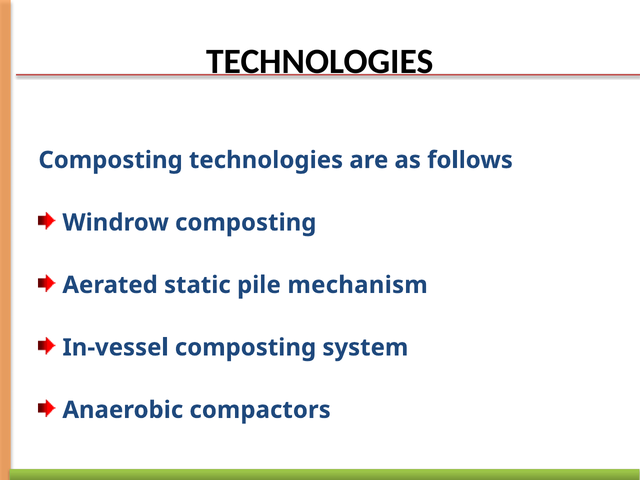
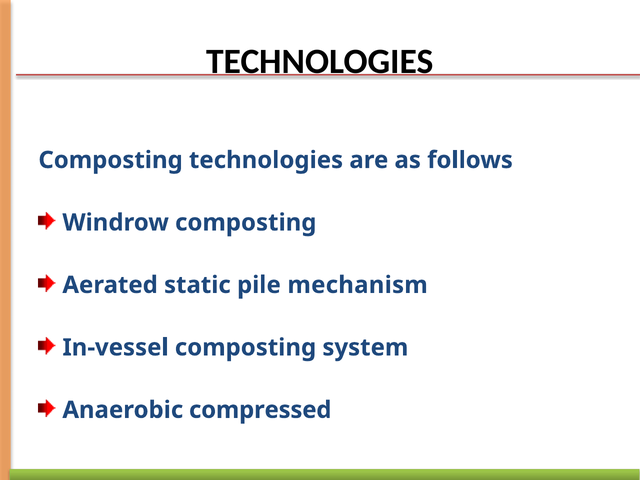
compactors: compactors -> compressed
